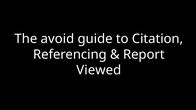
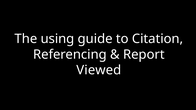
avoid: avoid -> using
